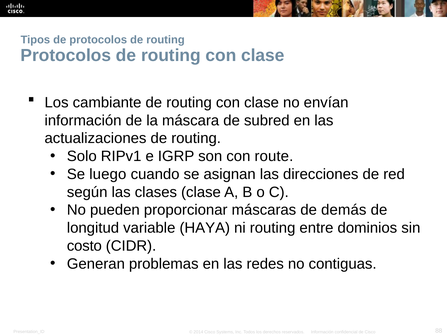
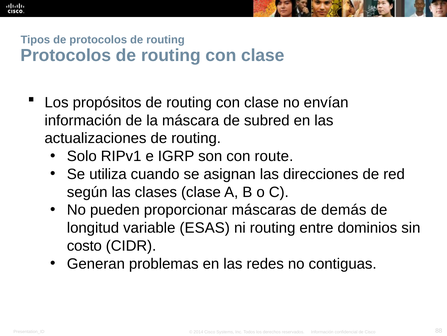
cambiante: cambiante -> propósitos
luego: luego -> utiliza
HAYA: HAYA -> ESAS
